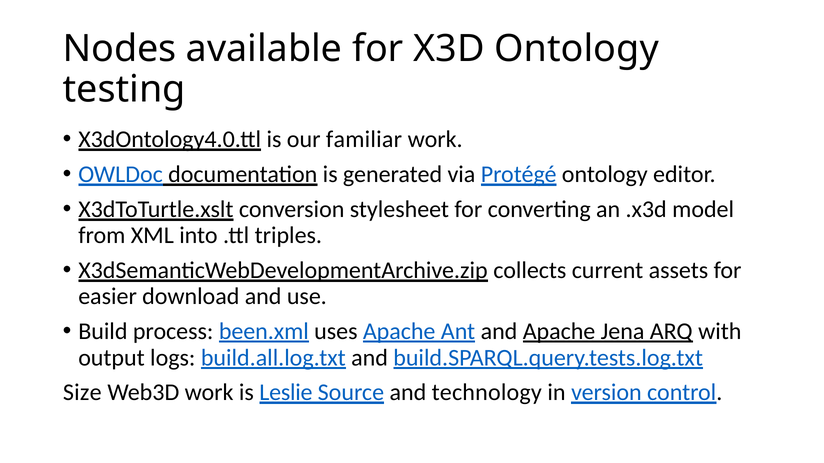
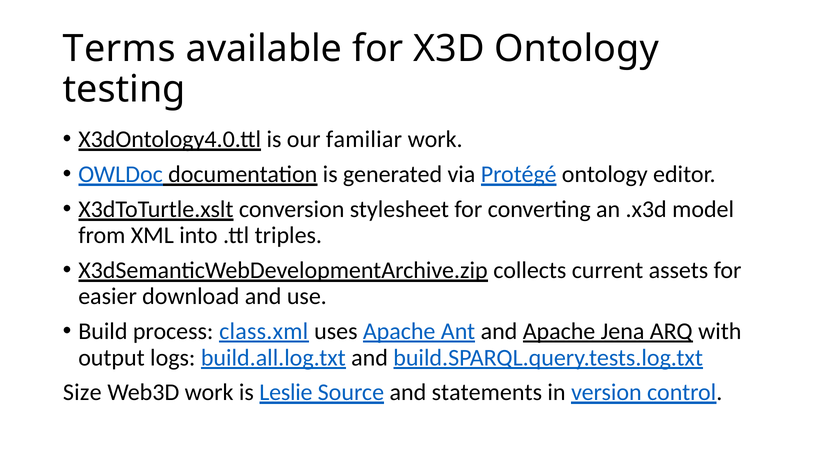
Nodes: Nodes -> Terms
been.xml: been.xml -> class.xml
technology: technology -> statements
